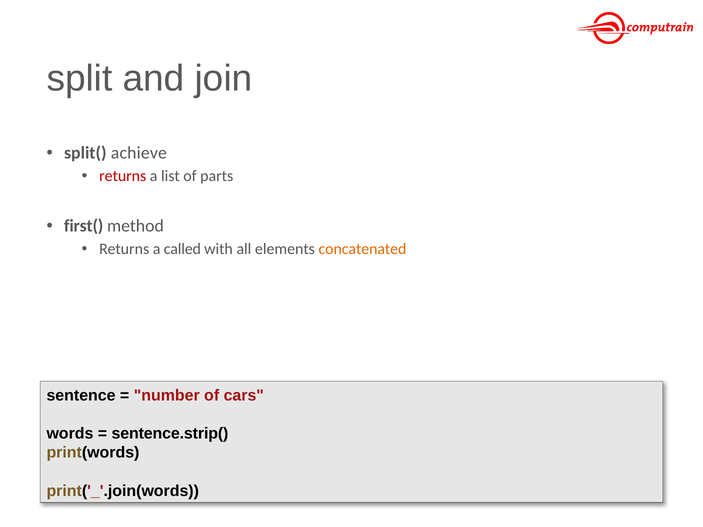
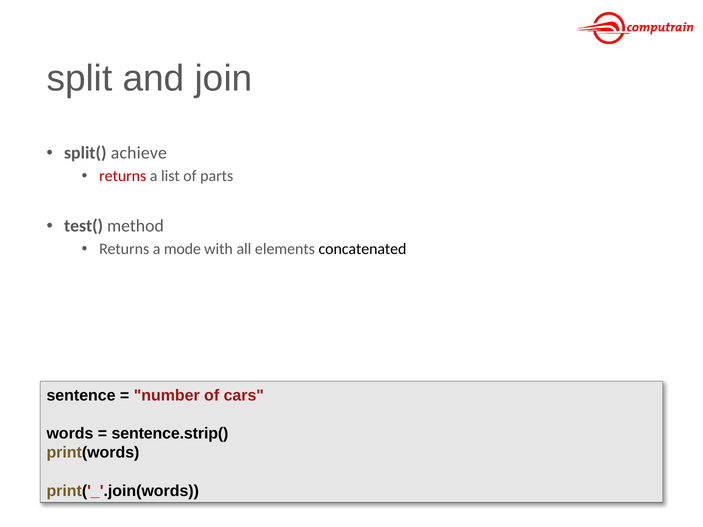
first(: first( -> test(
called: called -> mode
concatenated colour: orange -> black
